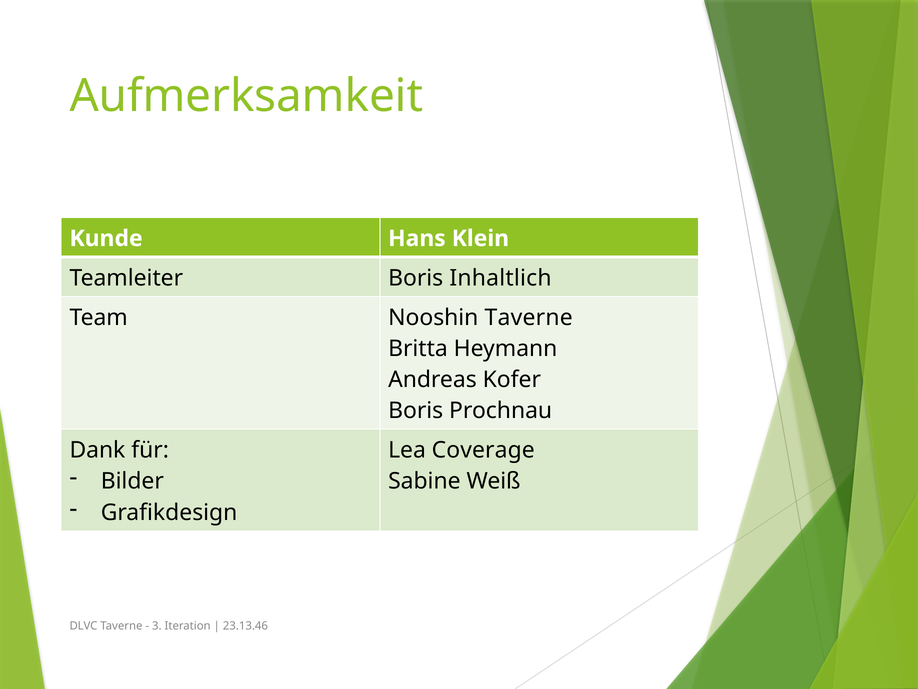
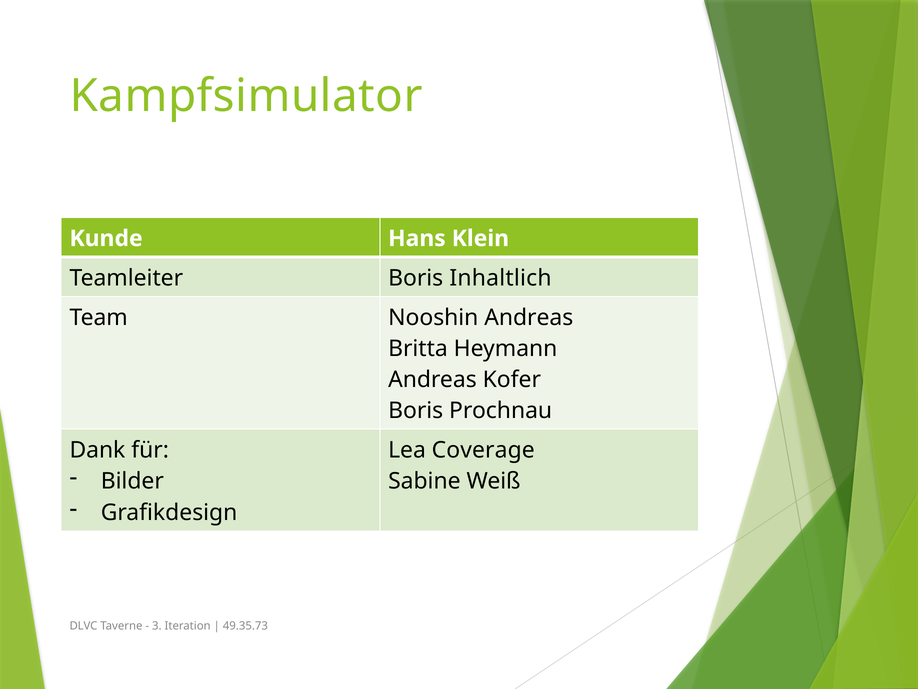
Aufmerksamkeit: Aufmerksamkeit -> Kampfsimulator
Nooshin Taverne: Taverne -> Andreas
23.13.46: 23.13.46 -> 49.35.73
